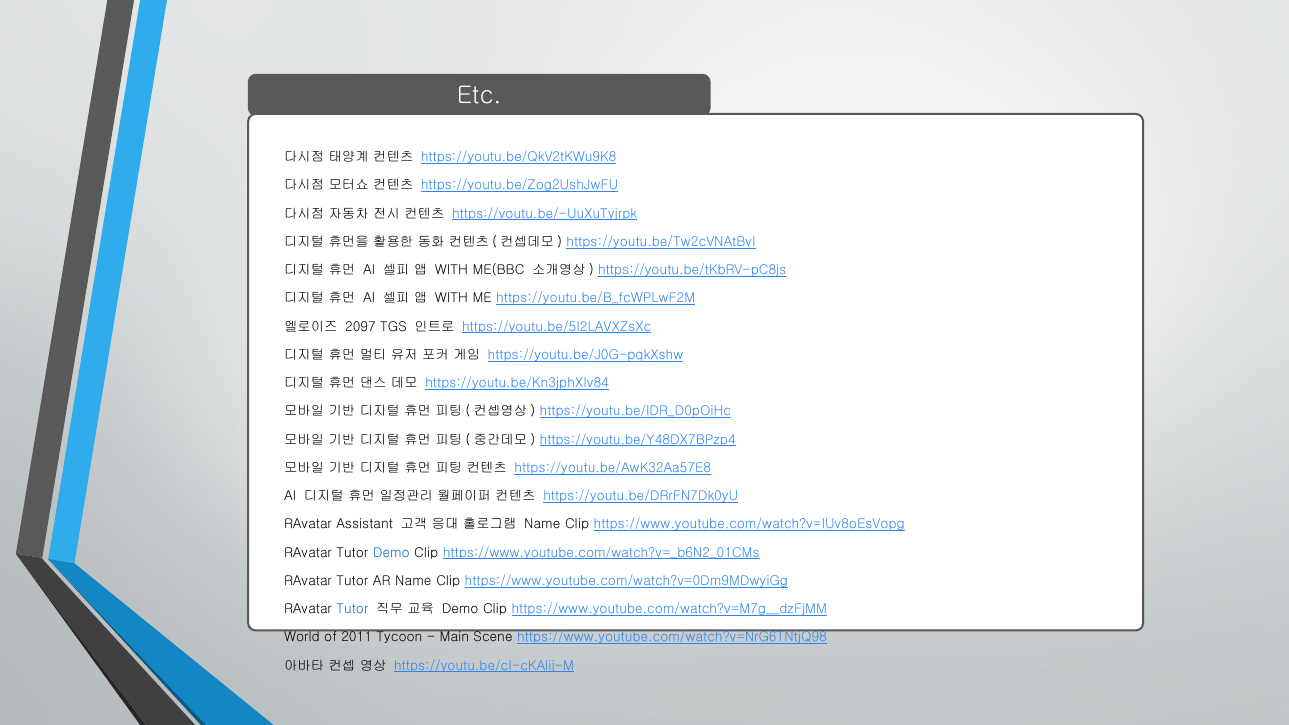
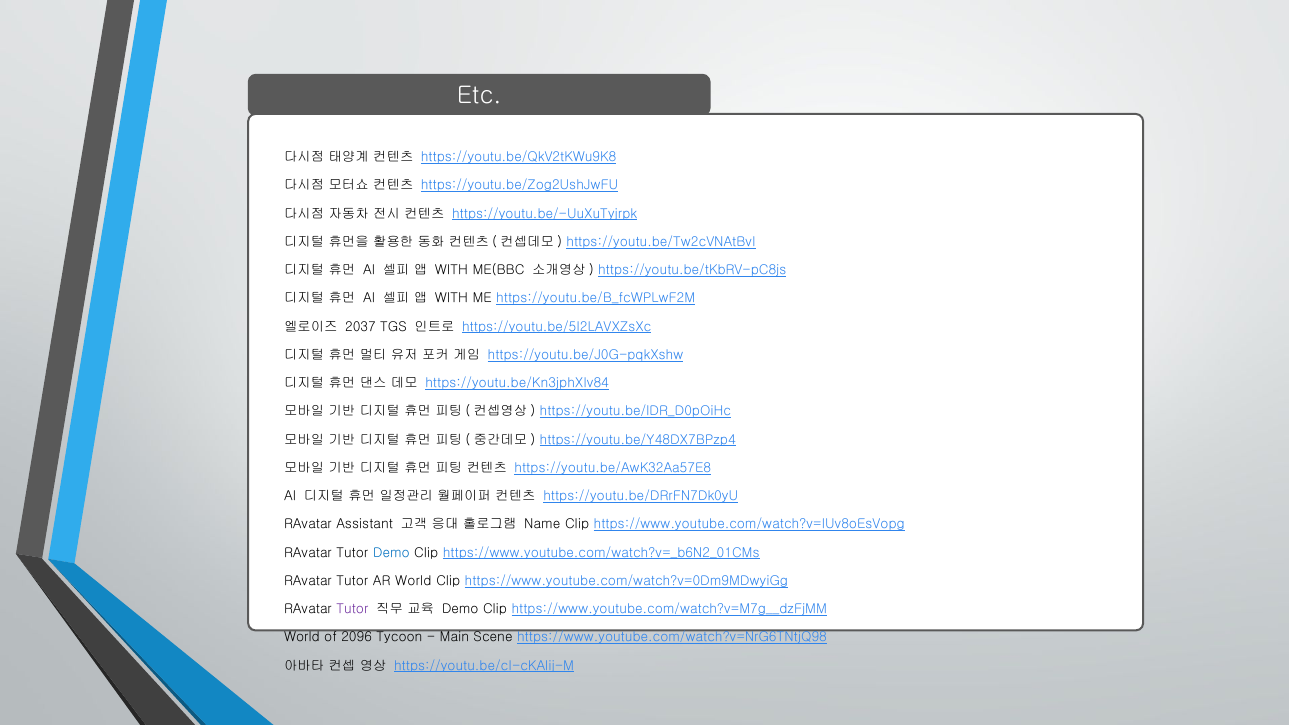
2097: 2097 -> 2037
AR Name: Name -> World
Tutor at (352, 609) colour: blue -> purple
2011: 2011 -> 2096
